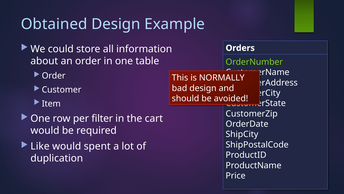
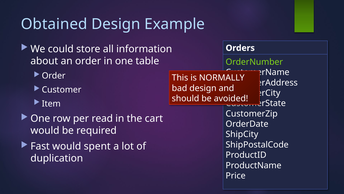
filter: filter -> read
Like: Like -> Fast
